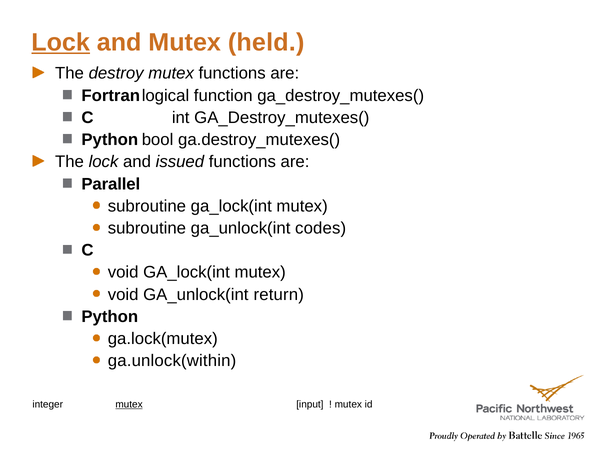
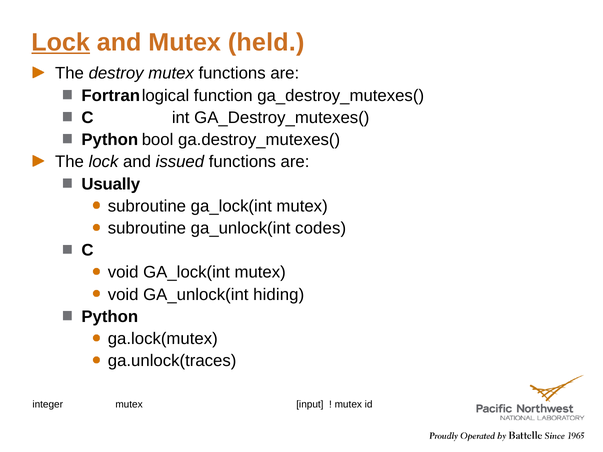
Parallel: Parallel -> Usually
return: return -> hiding
ga.unlock(within: ga.unlock(within -> ga.unlock(traces
mutex at (129, 404) underline: present -> none
